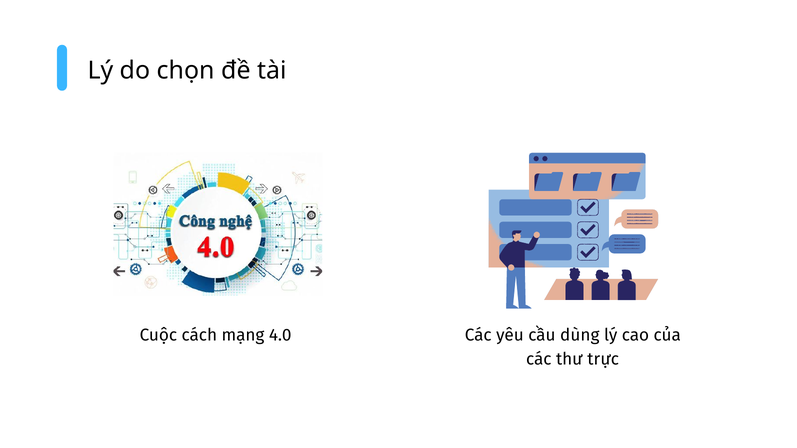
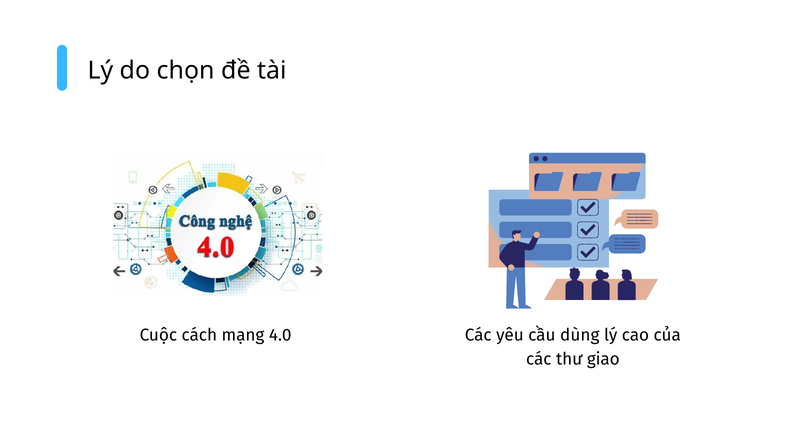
trực: trực -> giao
